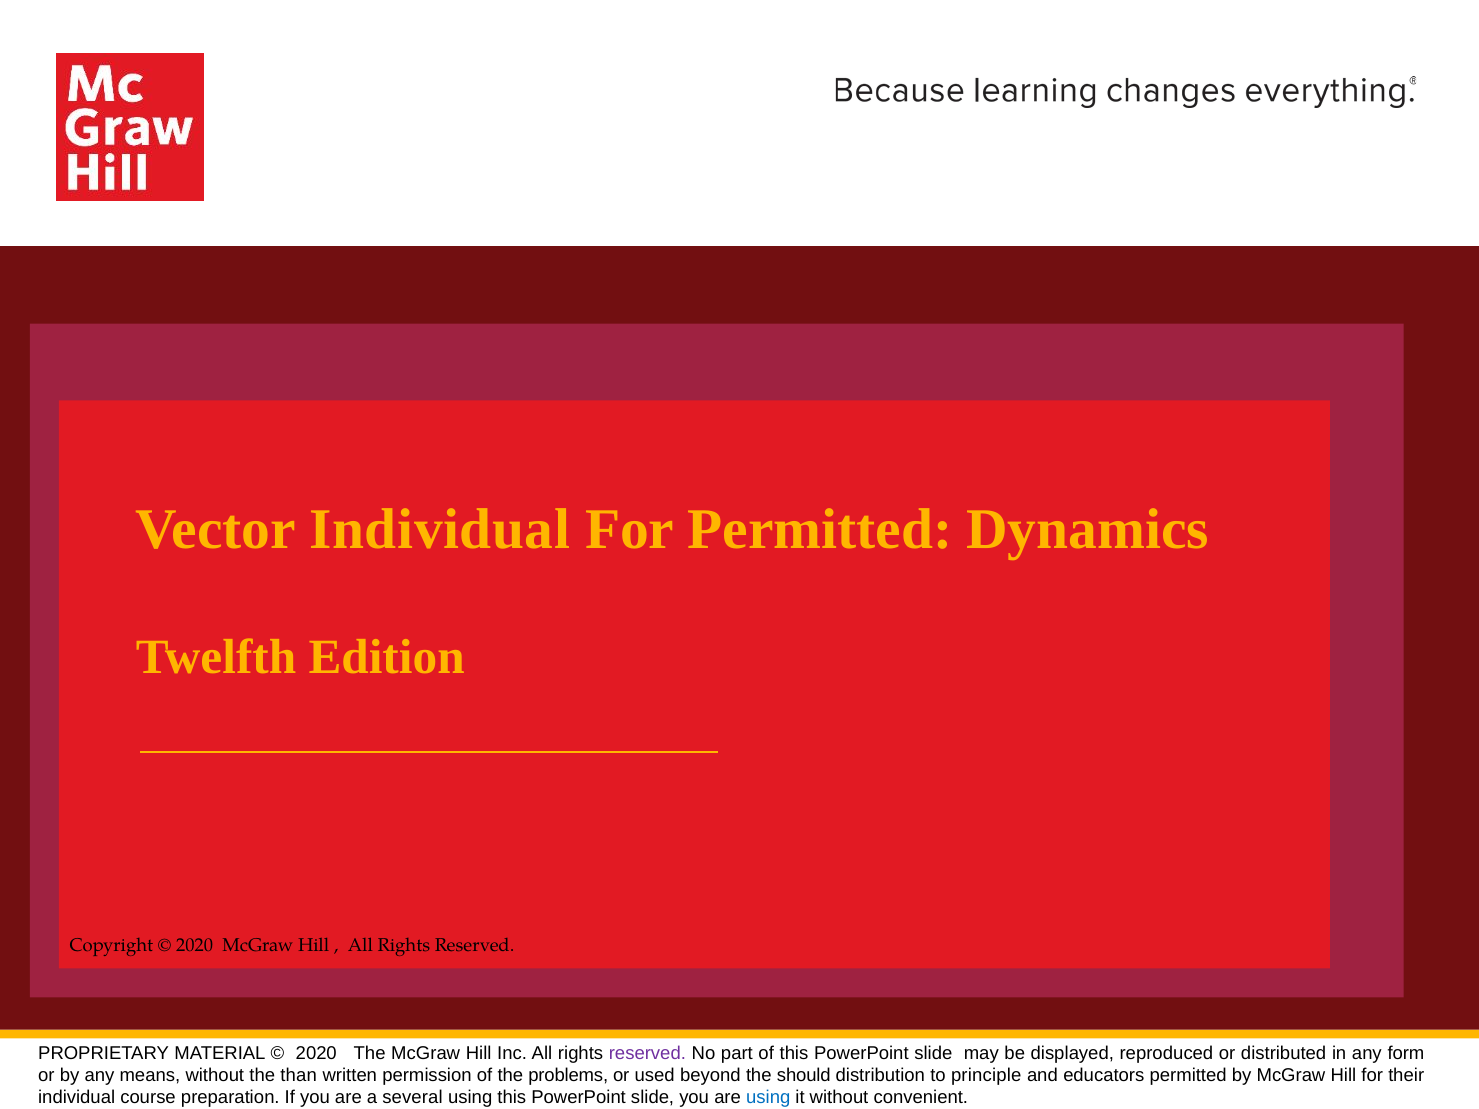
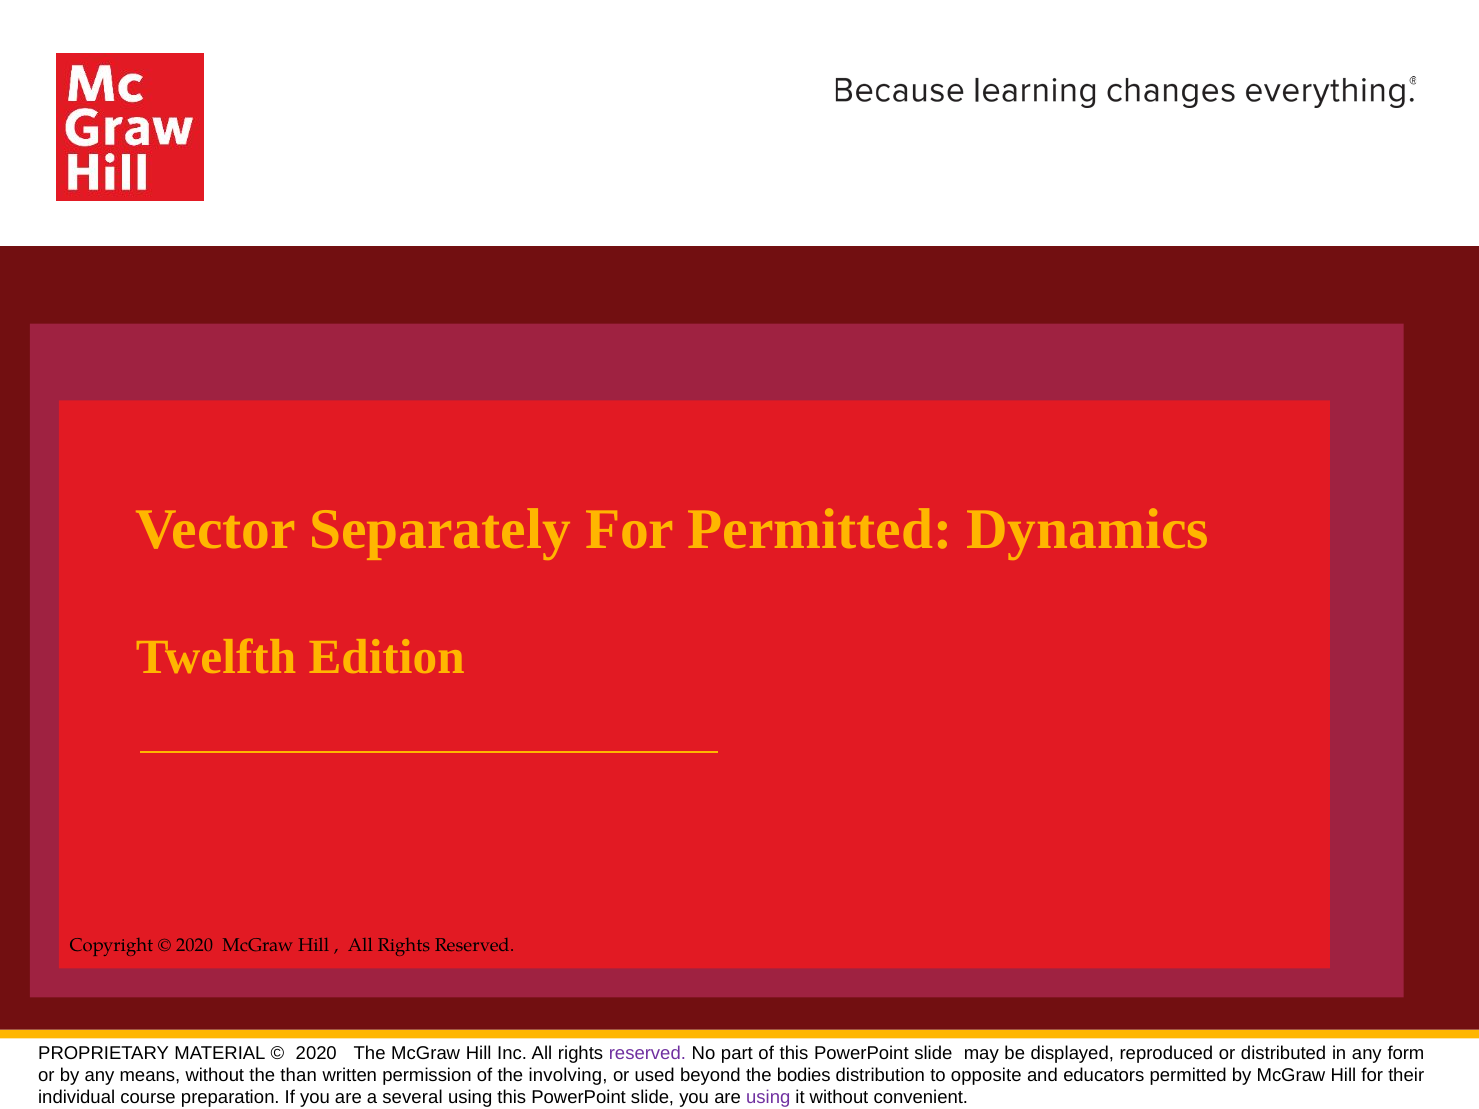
Vector Individual: Individual -> Separately
problems: problems -> involving
should: should -> bodies
principle: principle -> opposite
using at (768, 1098) colour: blue -> purple
